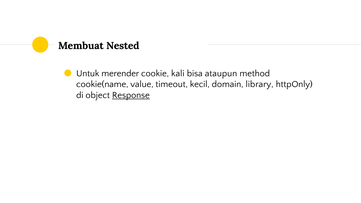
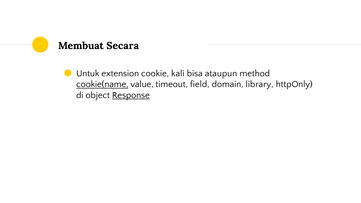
Nested: Nested -> Secara
merender: merender -> extension
cookie(name underline: none -> present
kecil: kecil -> field
